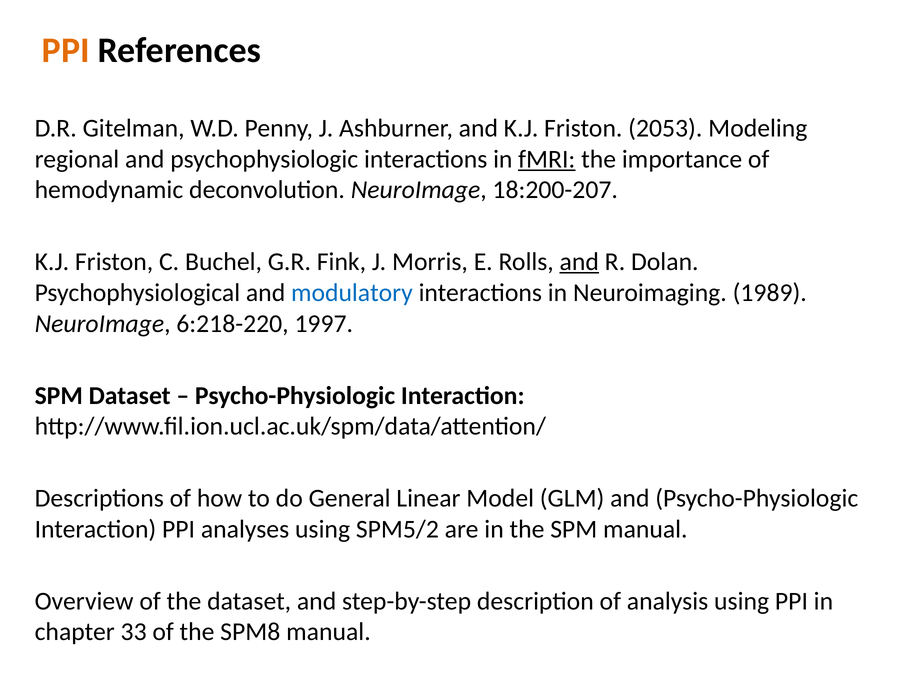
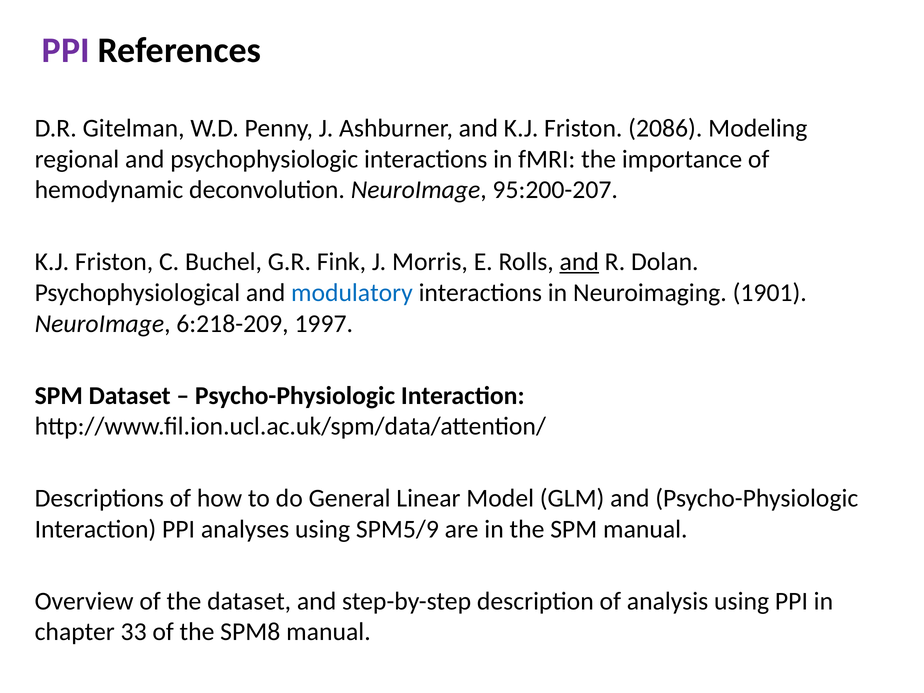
PPI at (66, 50) colour: orange -> purple
2053: 2053 -> 2086
fMRI underline: present -> none
18:200-207: 18:200-207 -> 95:200-207
1989: 1989 -> 1901
6:218-220: 6:218-220 -> 6:218-209
SPM5/2: SPM5/2 -> SPM5/9
